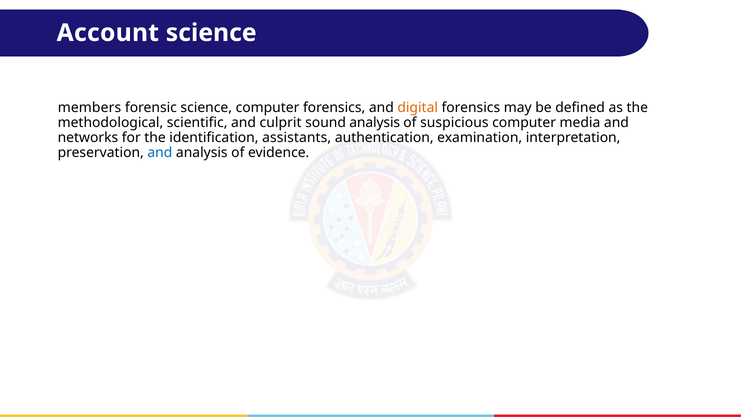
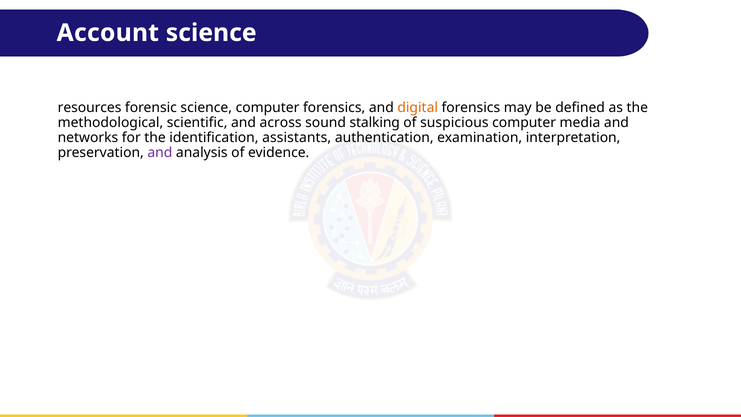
members: members -> resources
culprit: culprit -> across
sound analysis: analysis -> stalking
and at (160, 152) colour: blue -> purple
